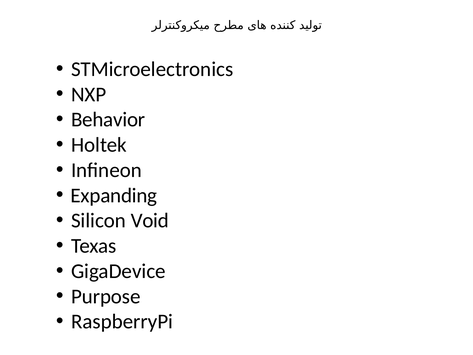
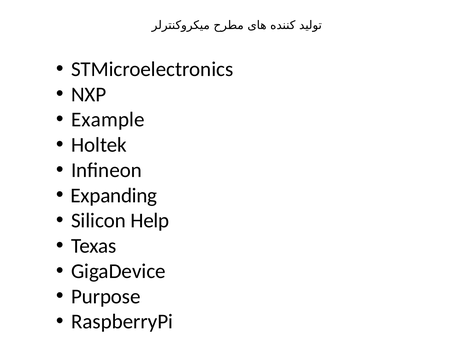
Behavior: Behavior -> Example
Void: Void -> Help
